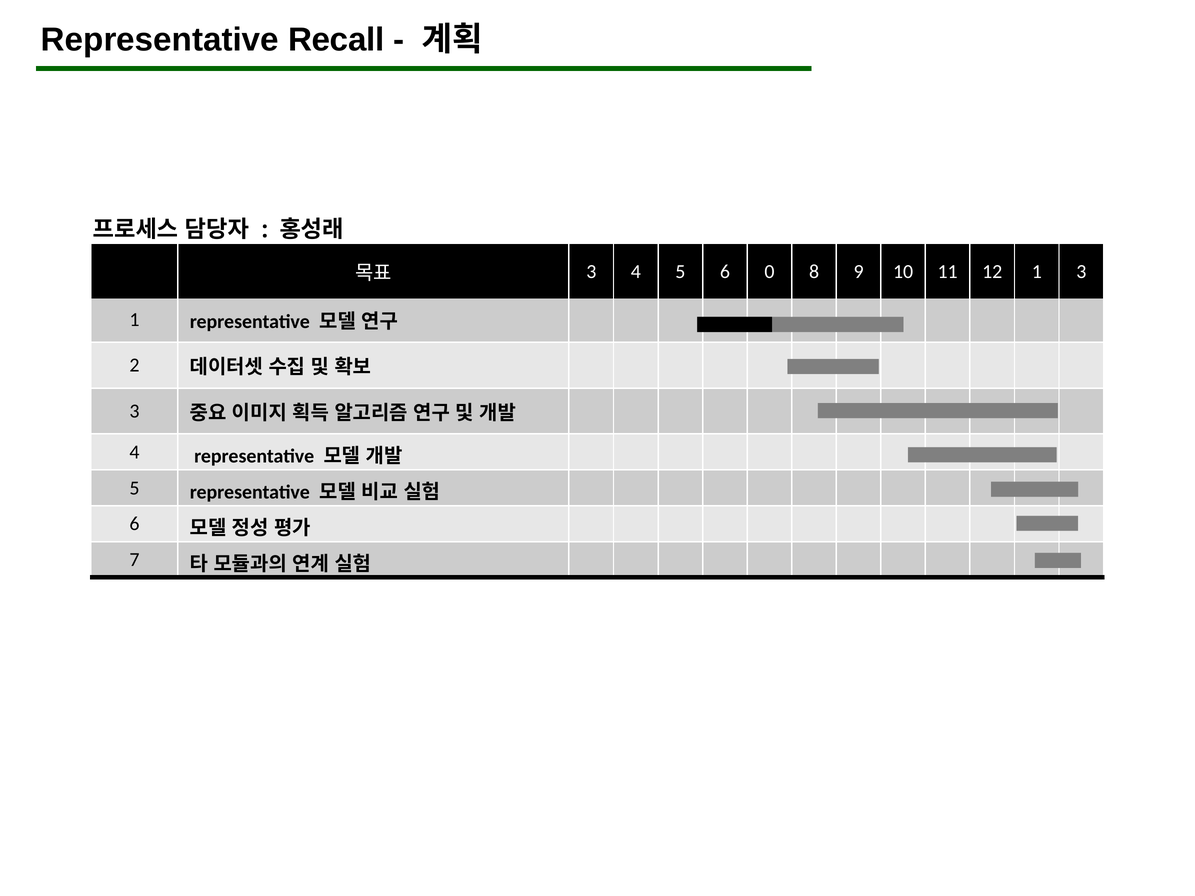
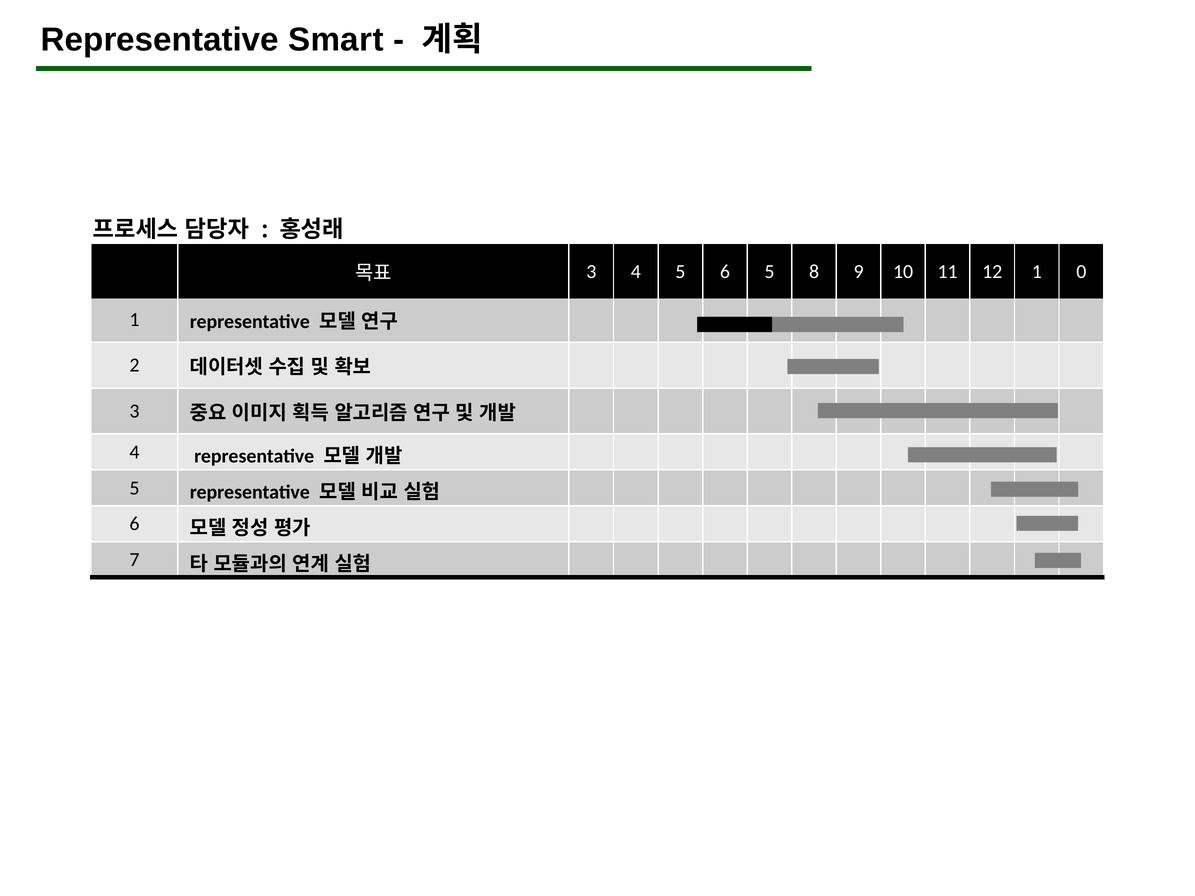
Recall: Recall -> Smart
6 0: 0 -> 5
1 3: 3 -> 0
